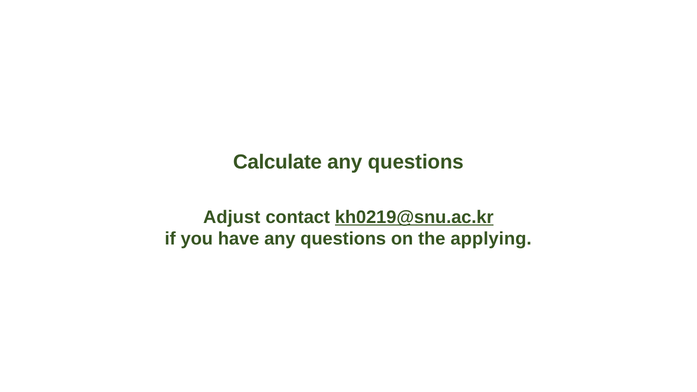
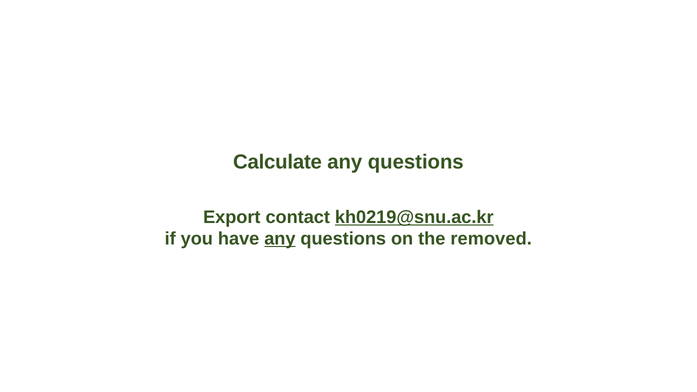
Adjust: Adjust -> Export
any at (280, 239) underline: none -> present
applying: applying -> removed
